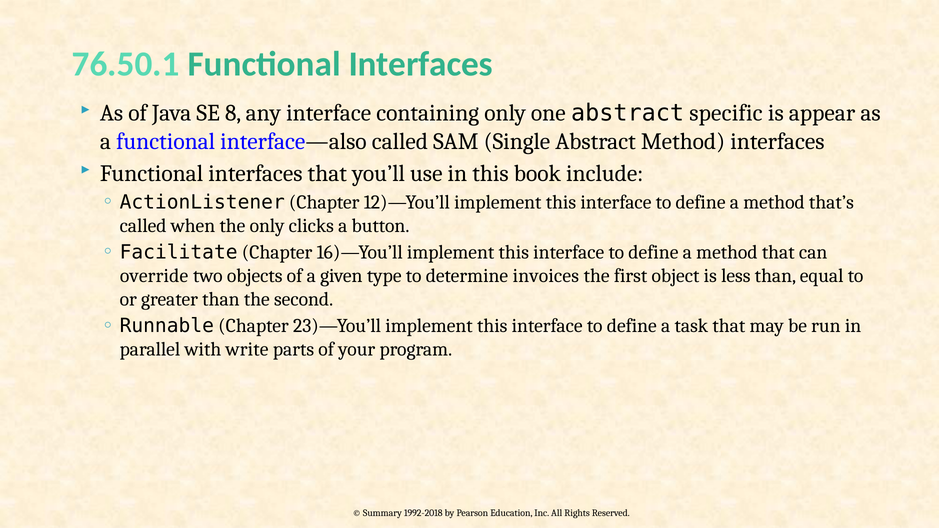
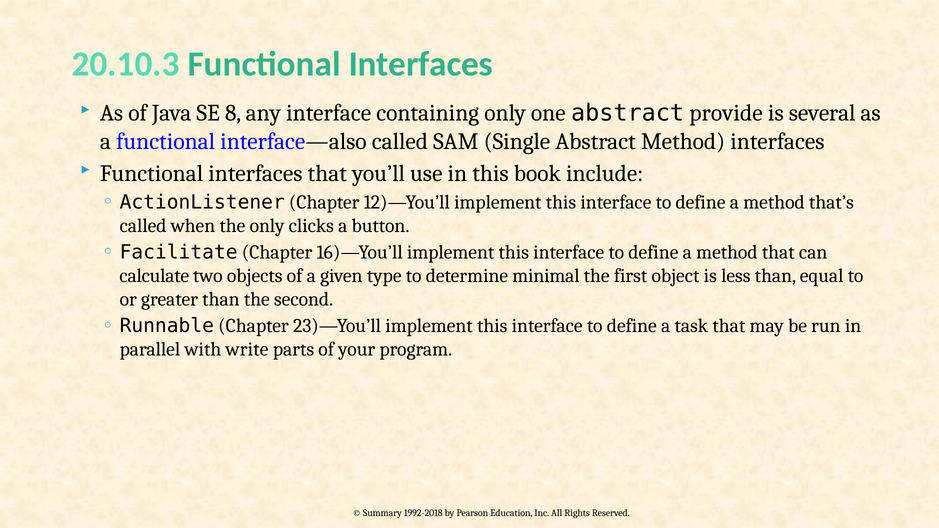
76.50.1: 76.50.1 -> 20.10.3
specific: specific -> provide
appear: appear -> several
override: override -> calculate
invoices: invoices -> minimal
